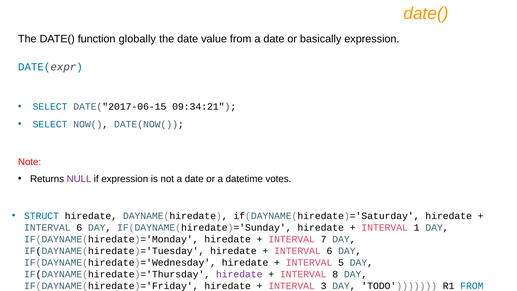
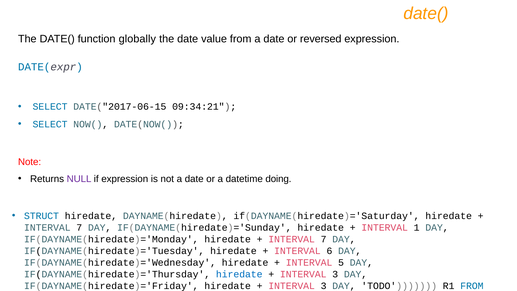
basically: basically -> reversed
votes: votes -> doing
6 at (79, 227): 6 -> 7
hiredate at (239, 274) colour: purple -> blue
8 at (335, 274): 8 -> 3
